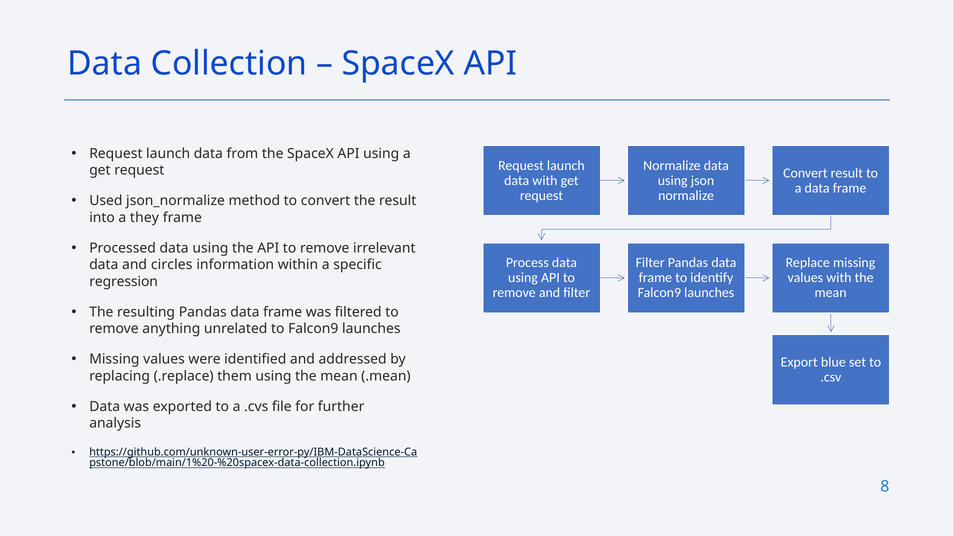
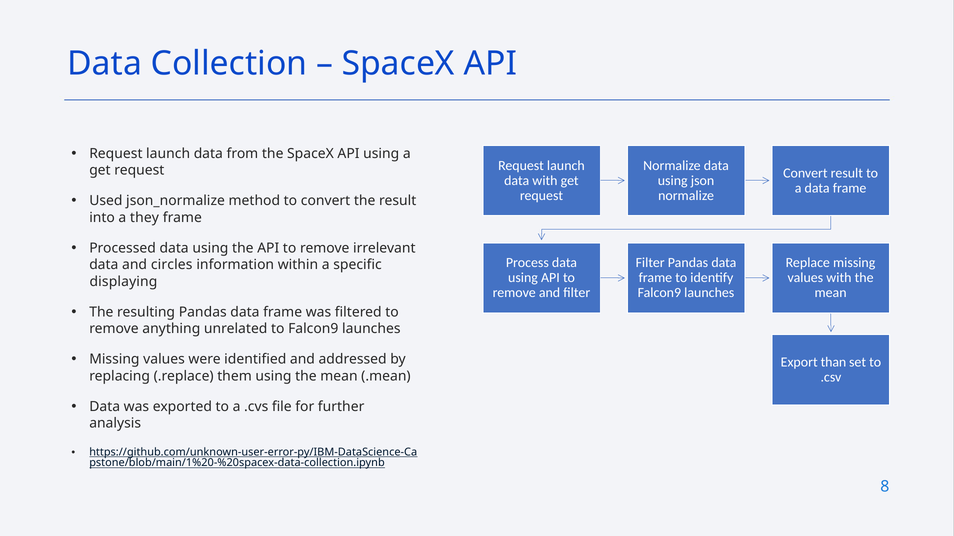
regression: regression -> displaying
blue: blue -> than
